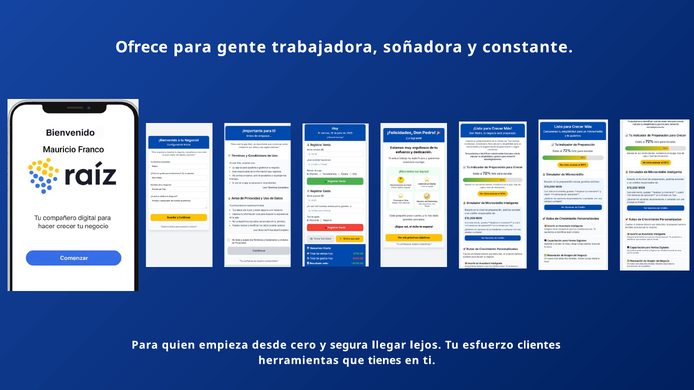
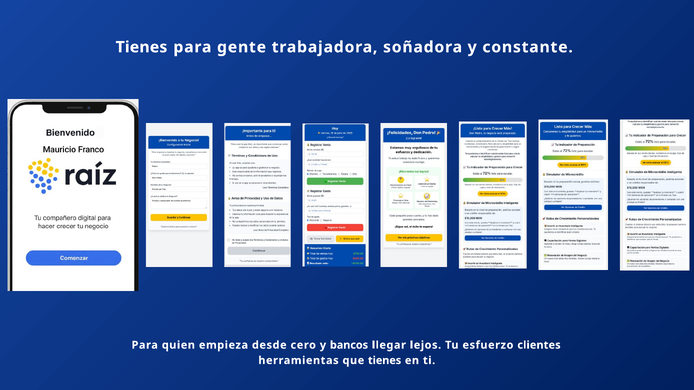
Ofrece at (142, 47): Ofrece -> Tienes
segura: segura -> bancos
